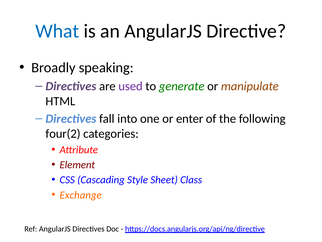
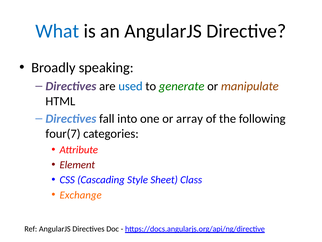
used colour: purple -> blue
enter: enter -> array
four(2: four(2 -> four(7
